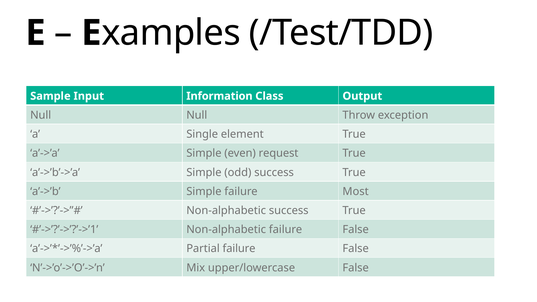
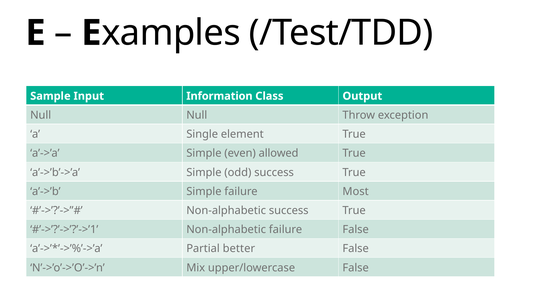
request: request -> allowed
Partial failure: failure -> better
